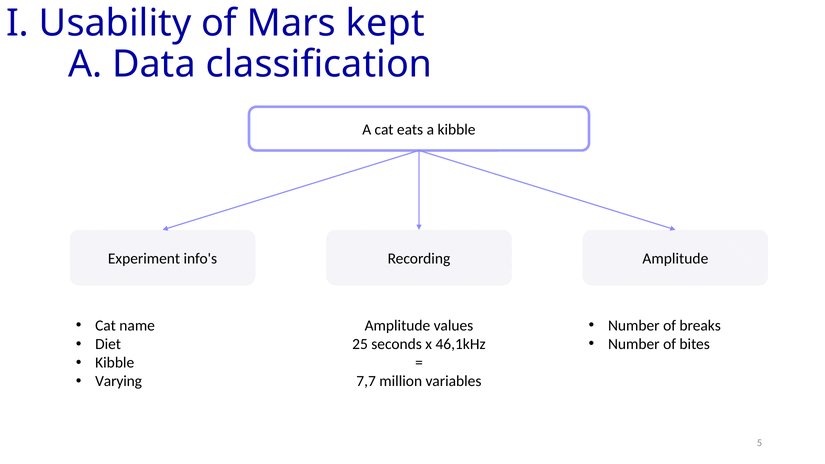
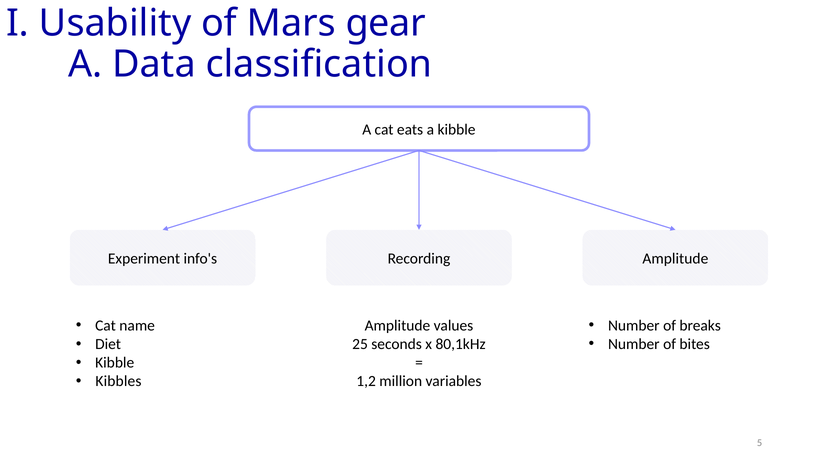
kept: kept -> gear
46,1kHz: 46,1kHz -> 80,1kHz
Varying: Varying -> Kibbles
7,7: 7,7 -> 1,2
